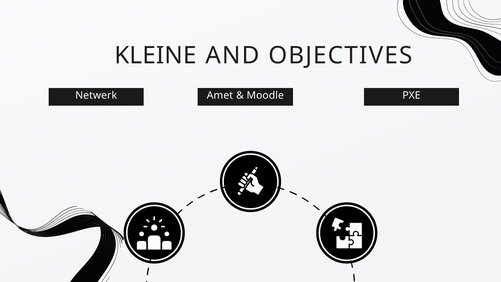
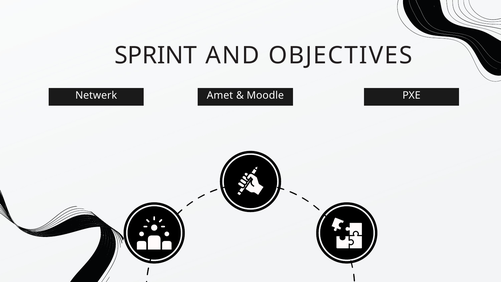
KLEINE: KLEINE -> SPRINT
